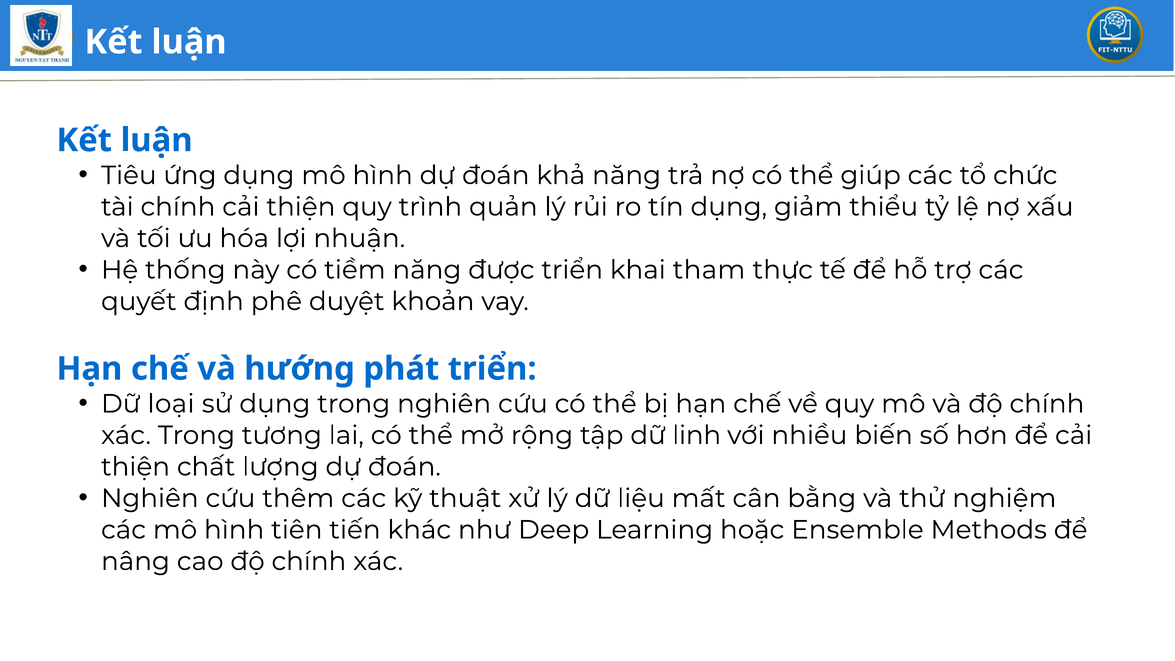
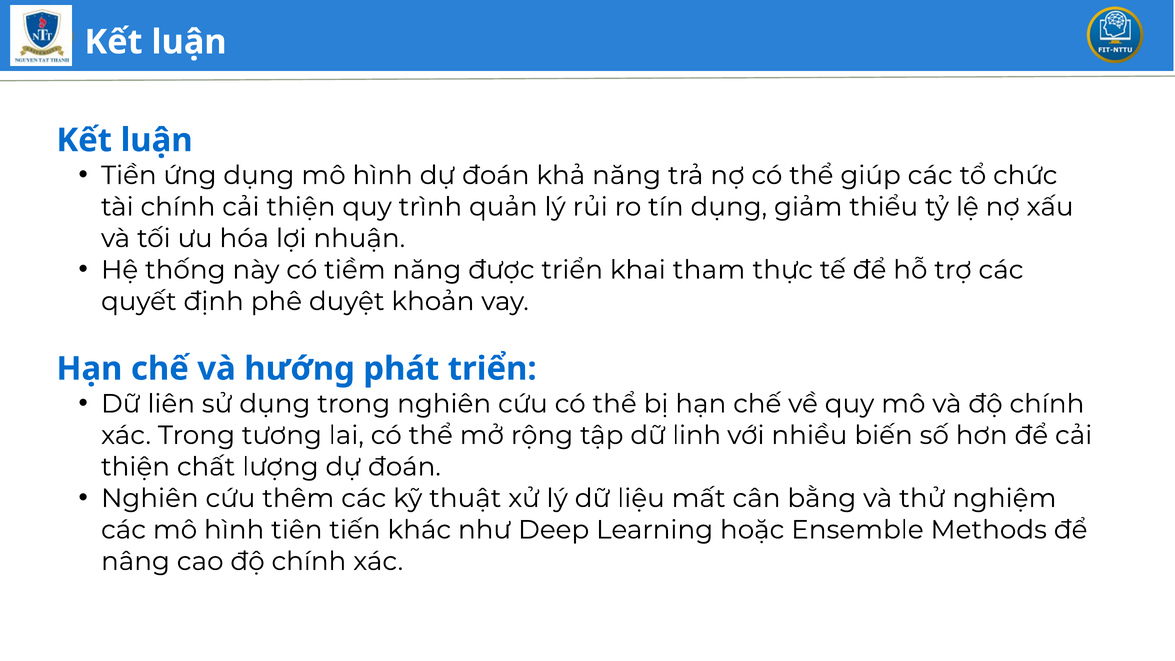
Tiêu: Tiêu -> Tiền
loại: loại -> liên
